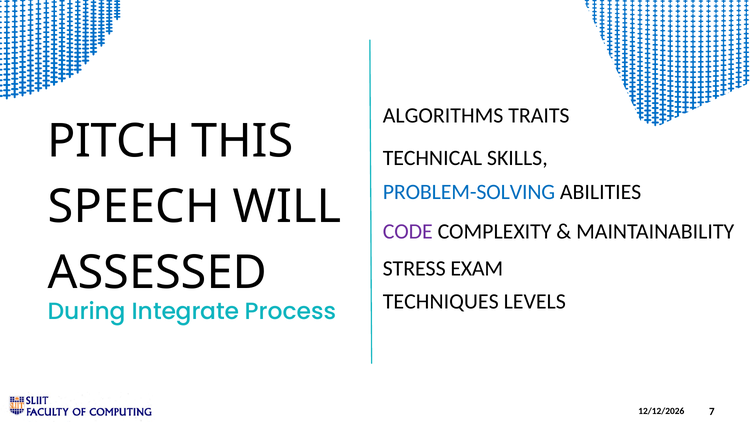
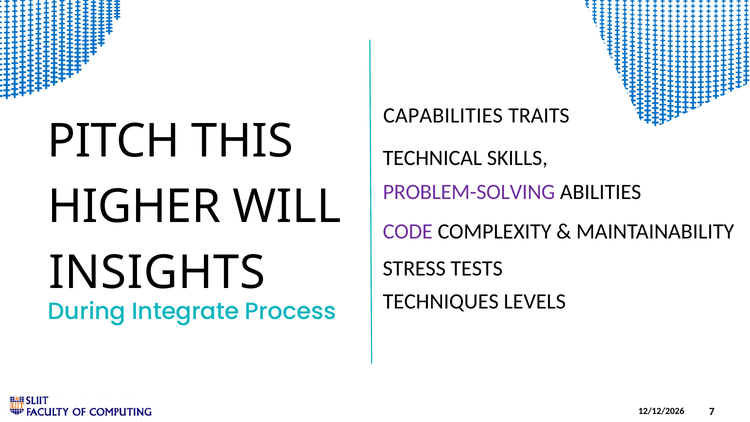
ALGORITHMS: ALGORITHMS -> CAPABILITIES
PROBLEM-SOLVING colour: blue -> purple
SPEECH: SPEECH -> HIGHER
ASSESSED: ASSESSED -> INSIGHTS
EXAM: EXAM -> TESTS
